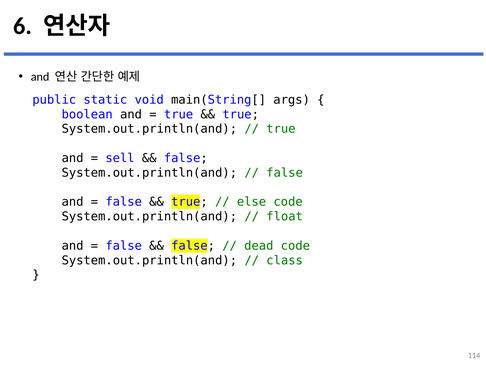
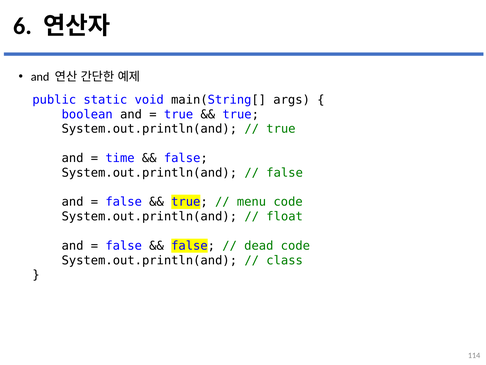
sell: sell -> time
else: else -> menu
